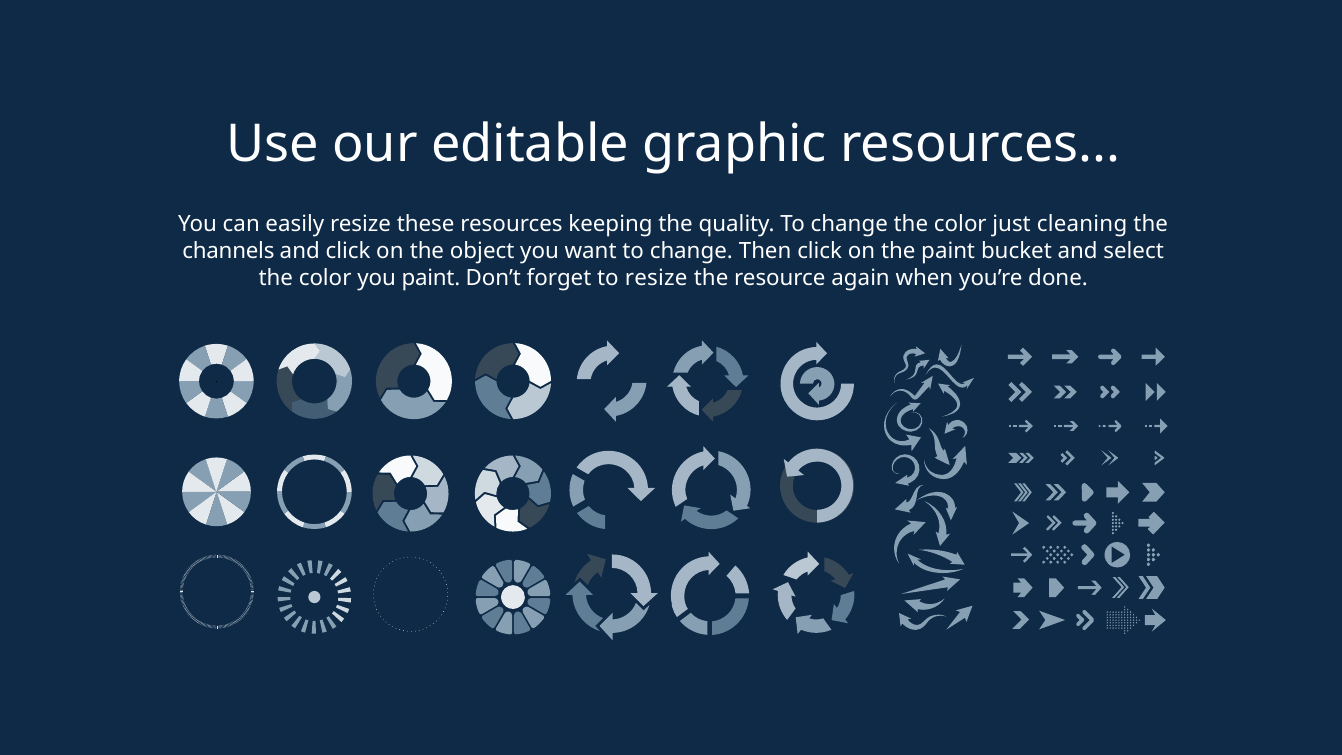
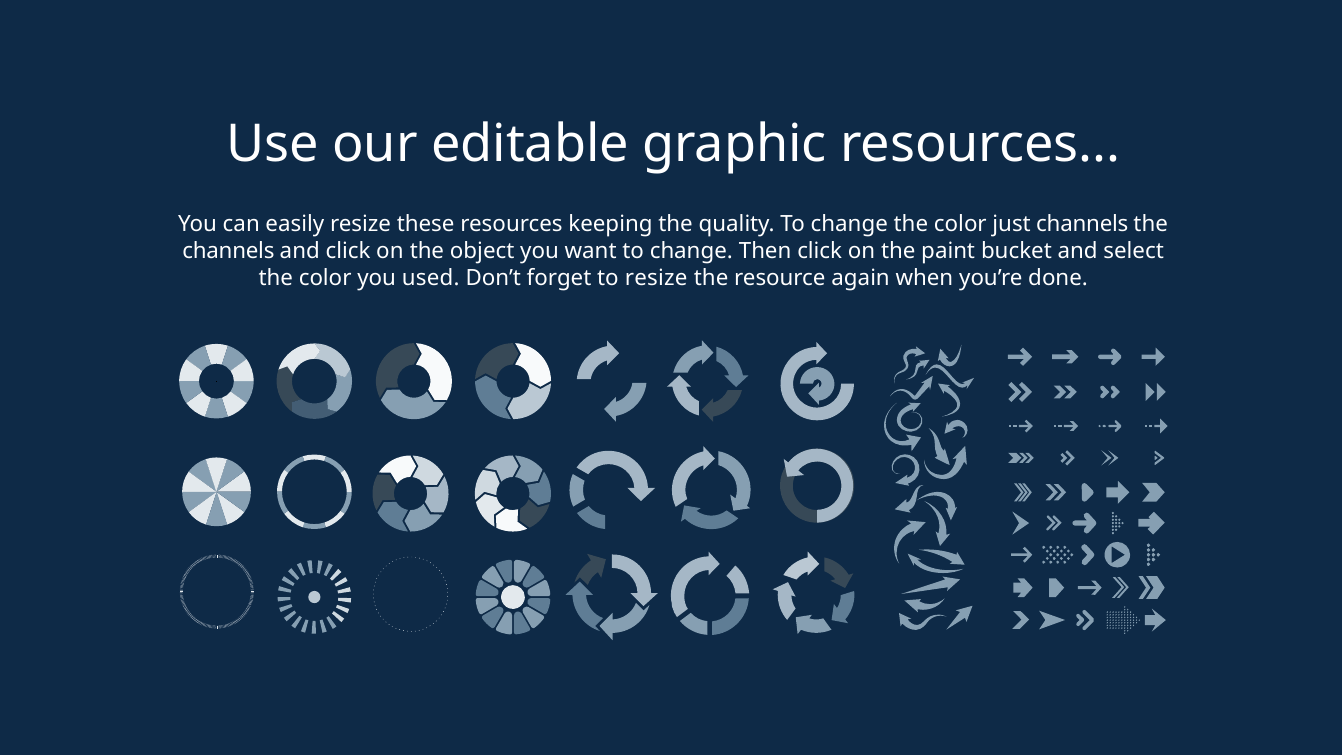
just cleaning: cleaning -> channels
you paint: paint -> used
